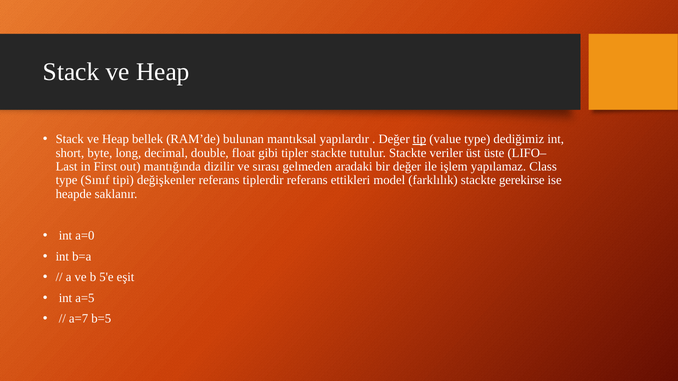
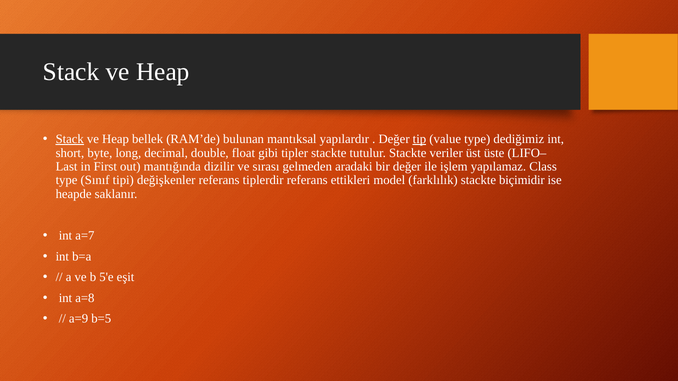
Stack at (70, 139) underline: none -> present
gerekirse: gerekirse -> biçimidir
a=0: a=0 -> a=7
a=5: a=5 -> a=8
a=7: a=7 -> a=9
